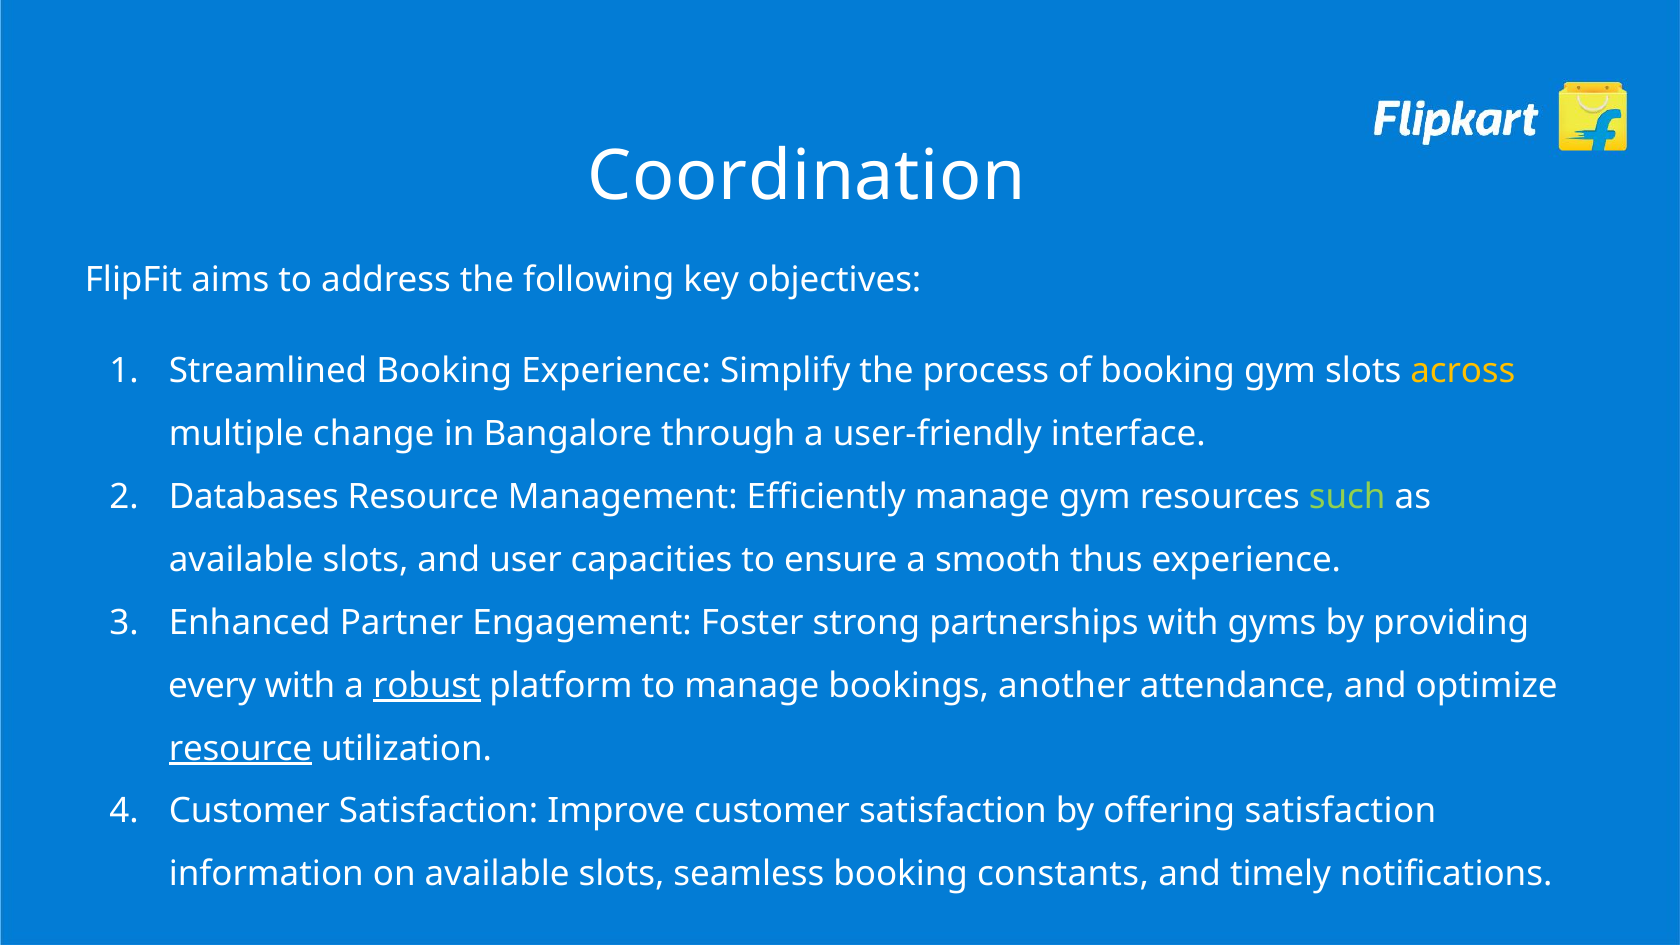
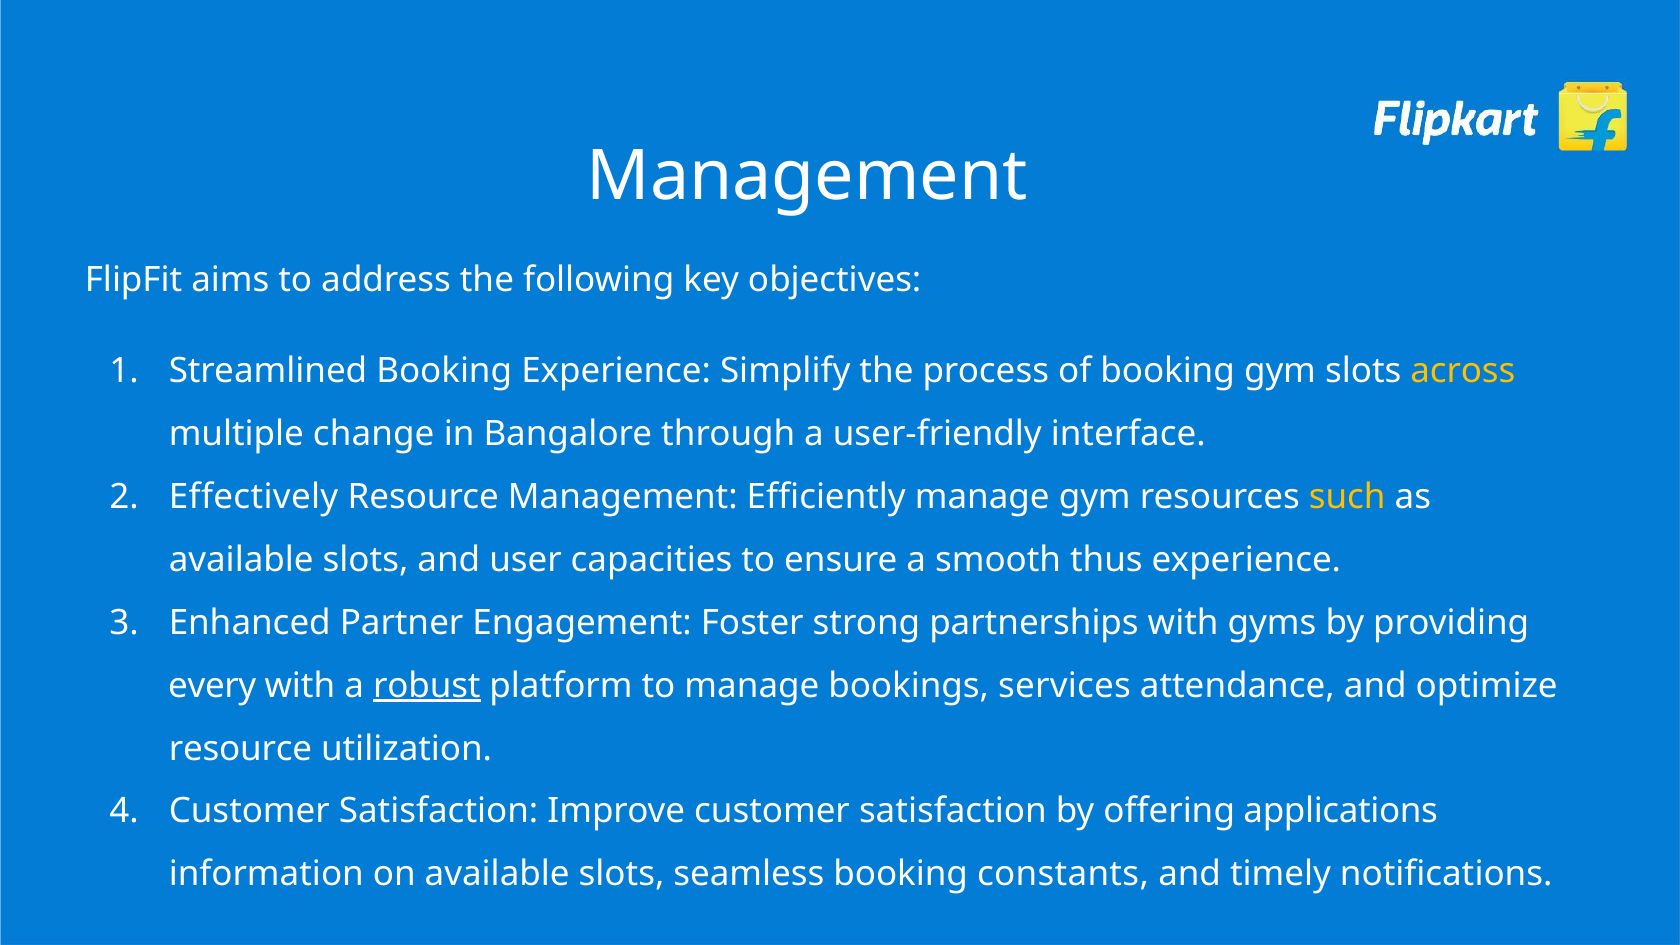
Coordination at (807, 176): Coordination -> Management
Databases: Databases -> Effectively
such colour: light green -> yellow
another: another -> services
resource at (241, 748) underline: present -> none
offering satisfaction: satisfaction -> applications
